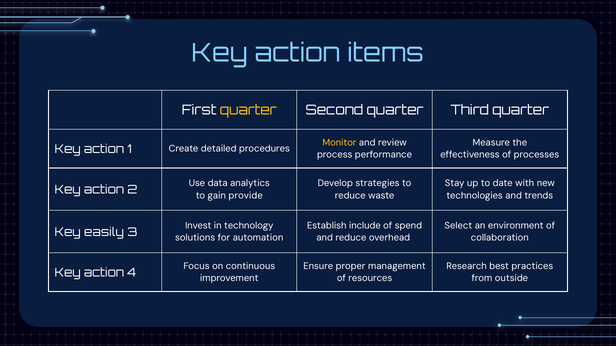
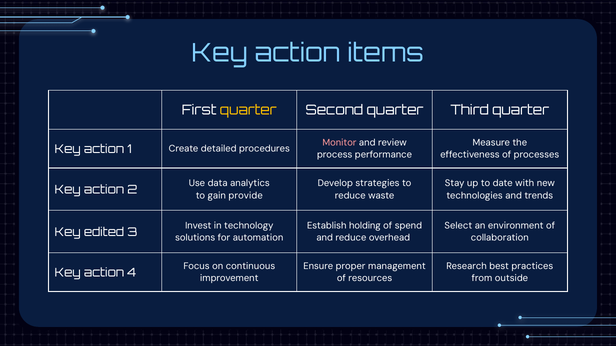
Monitor colour: yellow -> pink
include: include -> holding
easily: easily -> edited
